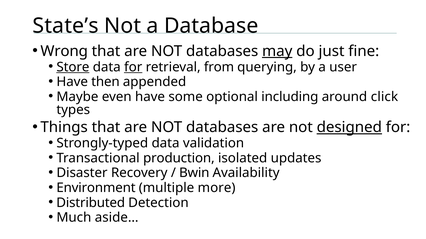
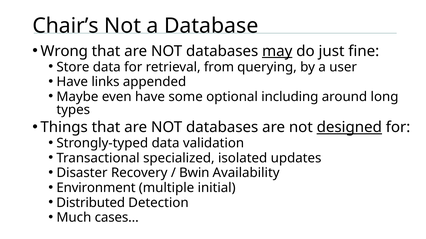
State’s: State’s -> Chair’s
Store underline: present -> none
for at (133, 67) underline: present -> none
then: then -> links
click: click -> long
production: production -> specialized
more: more -> initial
aside…: aside… -> cases…
